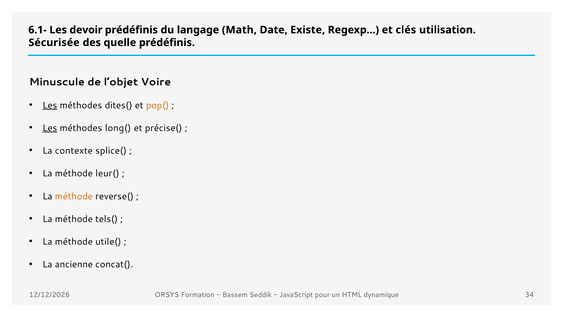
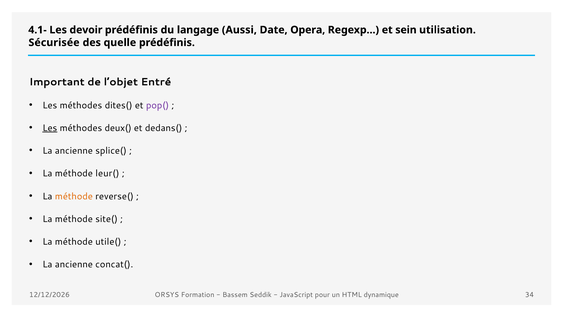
6.1-: 6.1- -> 4.1-
Math: Math -> Aussi
Existe: Existe -> Opera
clés: clés -> sein
Minuscule: Minuscule -> Important
Voire: Voire -> Entré
Les at (50, 105) underline: present -> none
pop( colour: orange -> purple
long(: long( -> deux(
précise(: précise( -> dedans(
contexte at (74, 151): contexte -> ancienne
tels(: tels( -> site(
